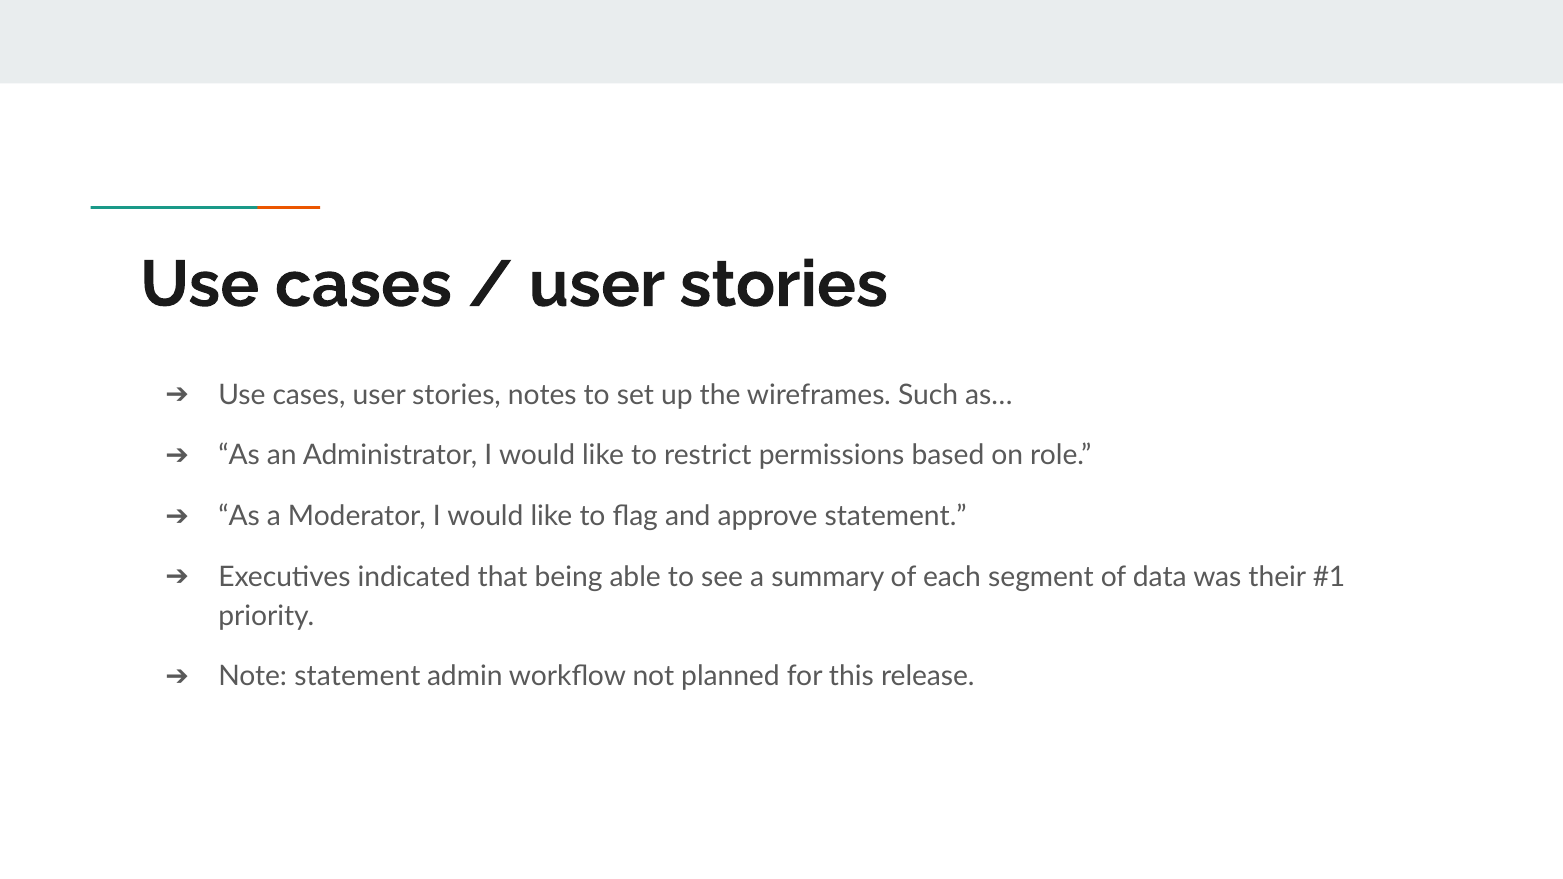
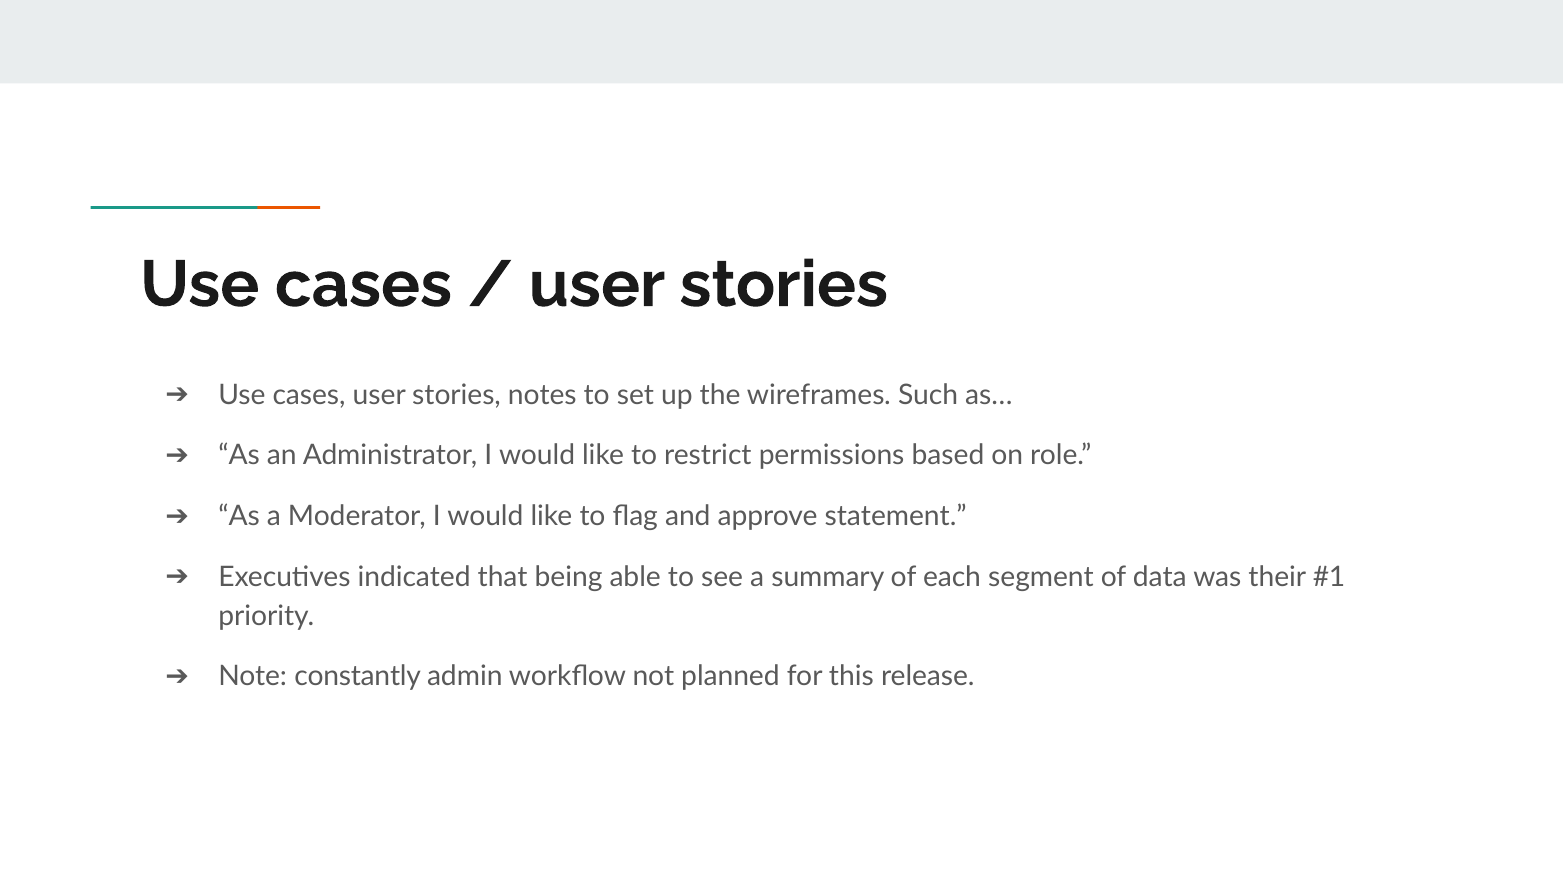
Note statement: statement -> constantly
